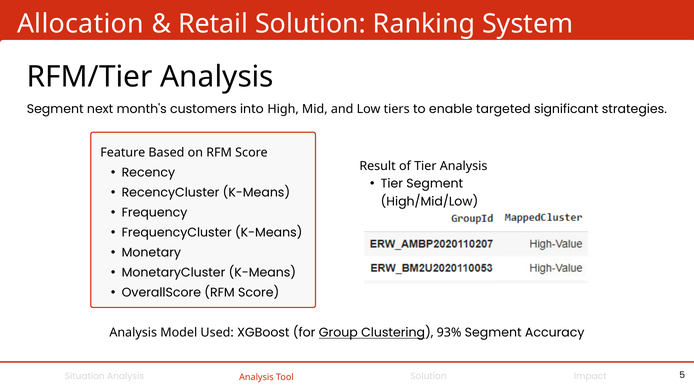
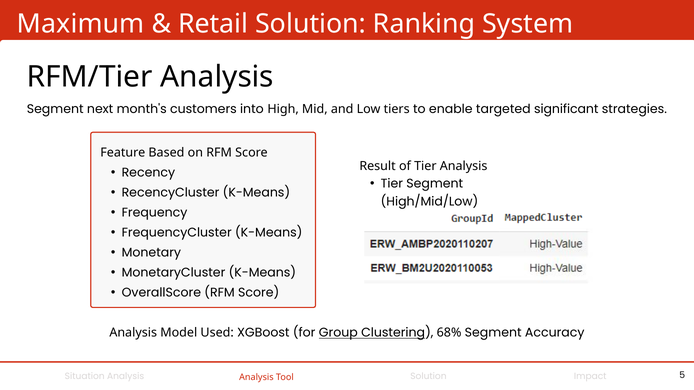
Allocation: Allocation -> Maximum
93%: 93% -> 68%
